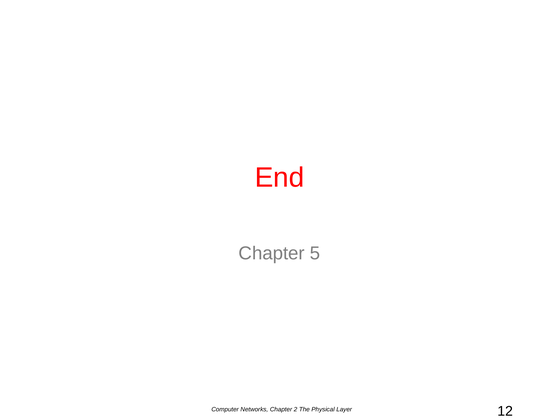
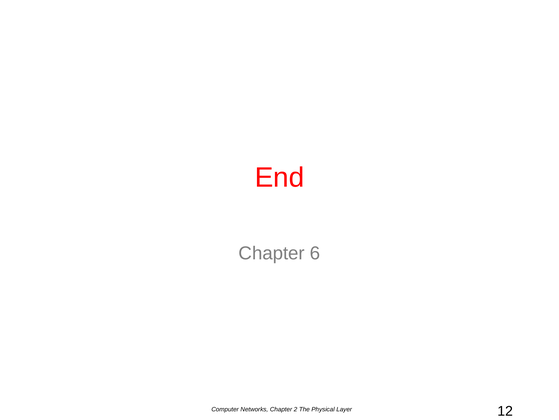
5: 5 -> 6
